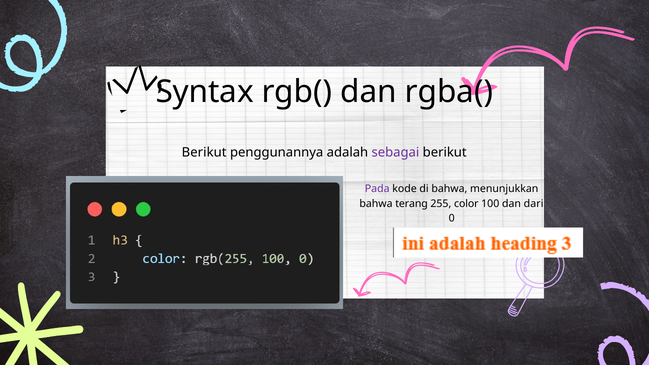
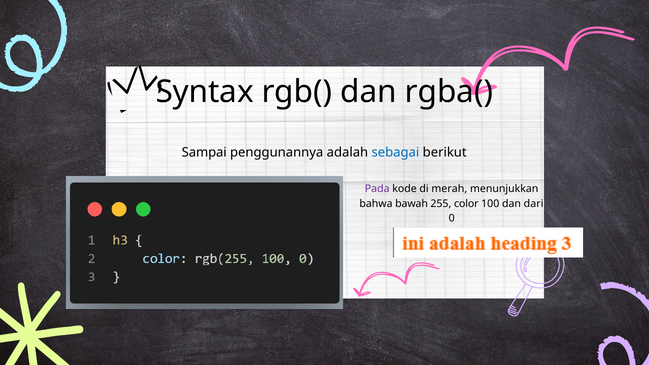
Berikut at (204, 153): Berikut -> Sampai
sebagai colour: purple -> blue
di bahwa: bahwa -> merah
terang: terang -> bawah
